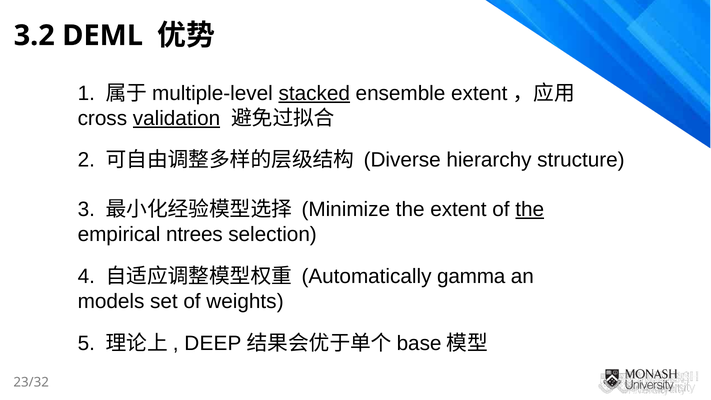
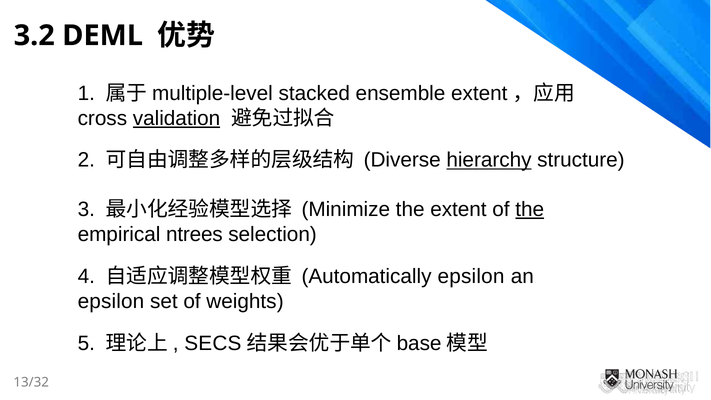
stacked underline: present -> none
hierarchy underline: none -> present
Automatically gamma: gamma -> epsilon
models at (111, 301): models -> epsilon
DEEP: DEEP -> SECS
23/32: 23/32 -> 13/32
